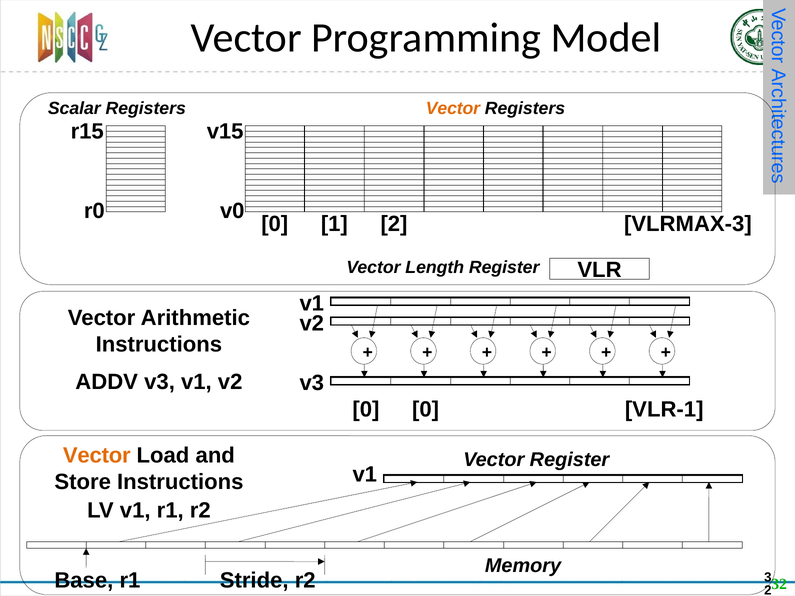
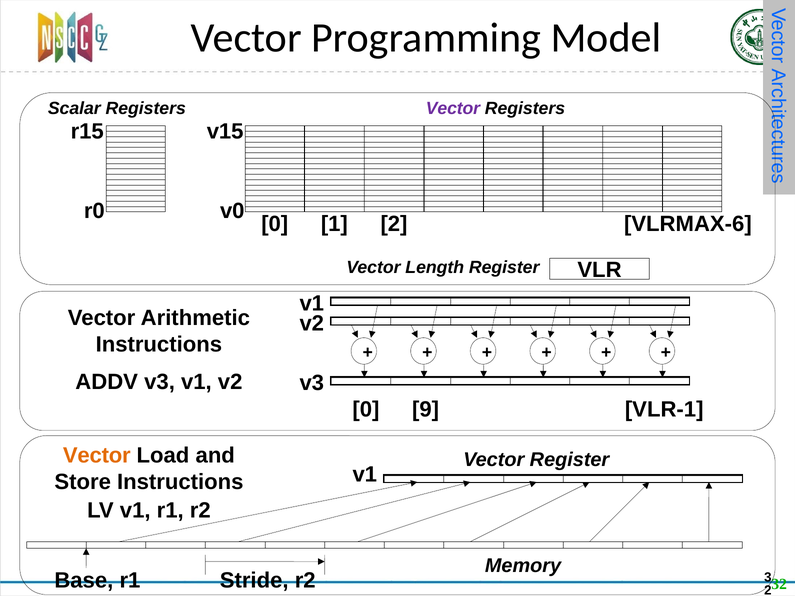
Vector at (453, 109) colour: orange -> purple
VLRMAX-3: VLRMAX-3 -> VLRMAX-6
0 0: 0 -> 9
